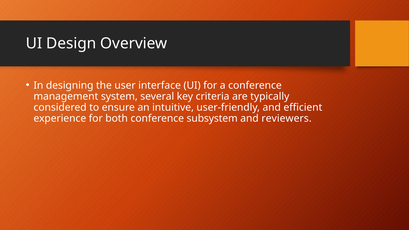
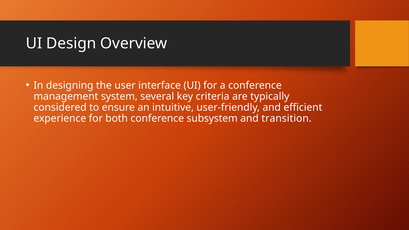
reviewers: reviewers -> transition
